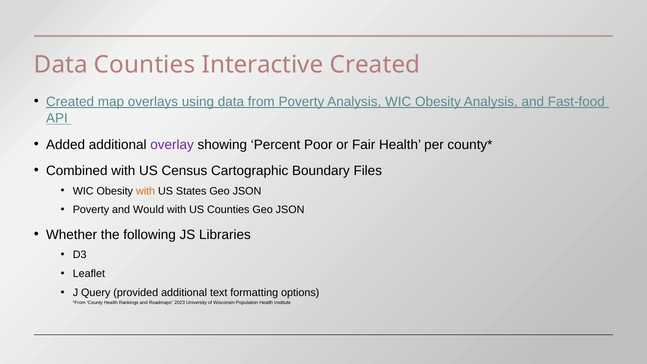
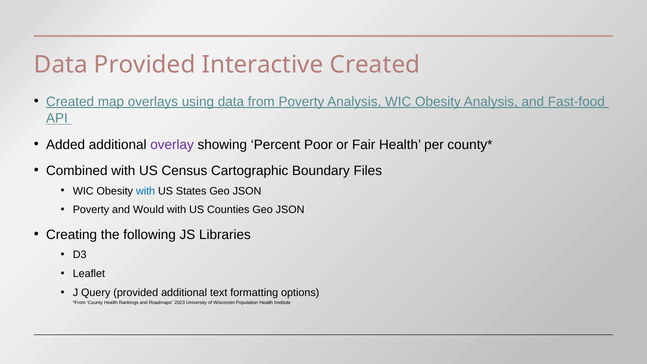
Data Counties: Counties -> Provided
with at (146, 191) colour: orange -> blue
Whether: Whether -> Creating
